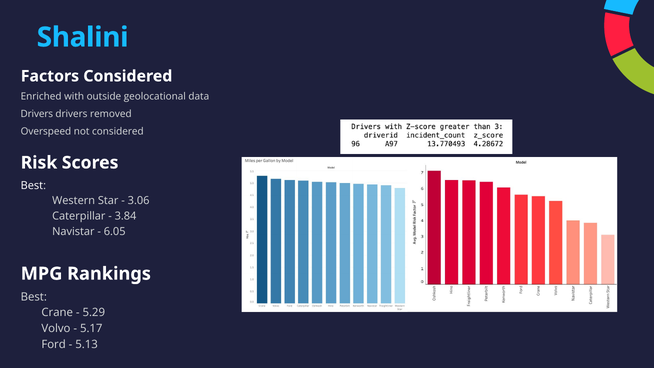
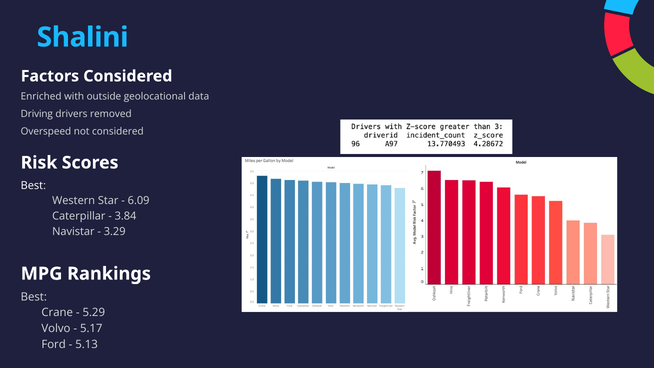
Drivers at (37, 114): Drivers -> Driving
3.06: 3.06 -> 6.09
6.05: 6.05 -> 3.29
